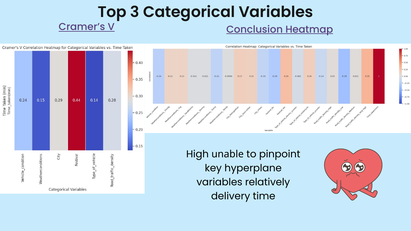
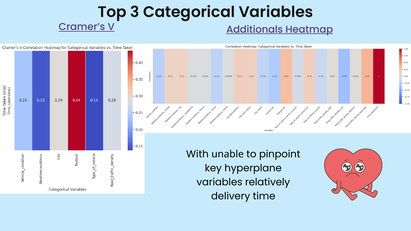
Conclusion: Conclusion -> Additionals
High: High -> With
